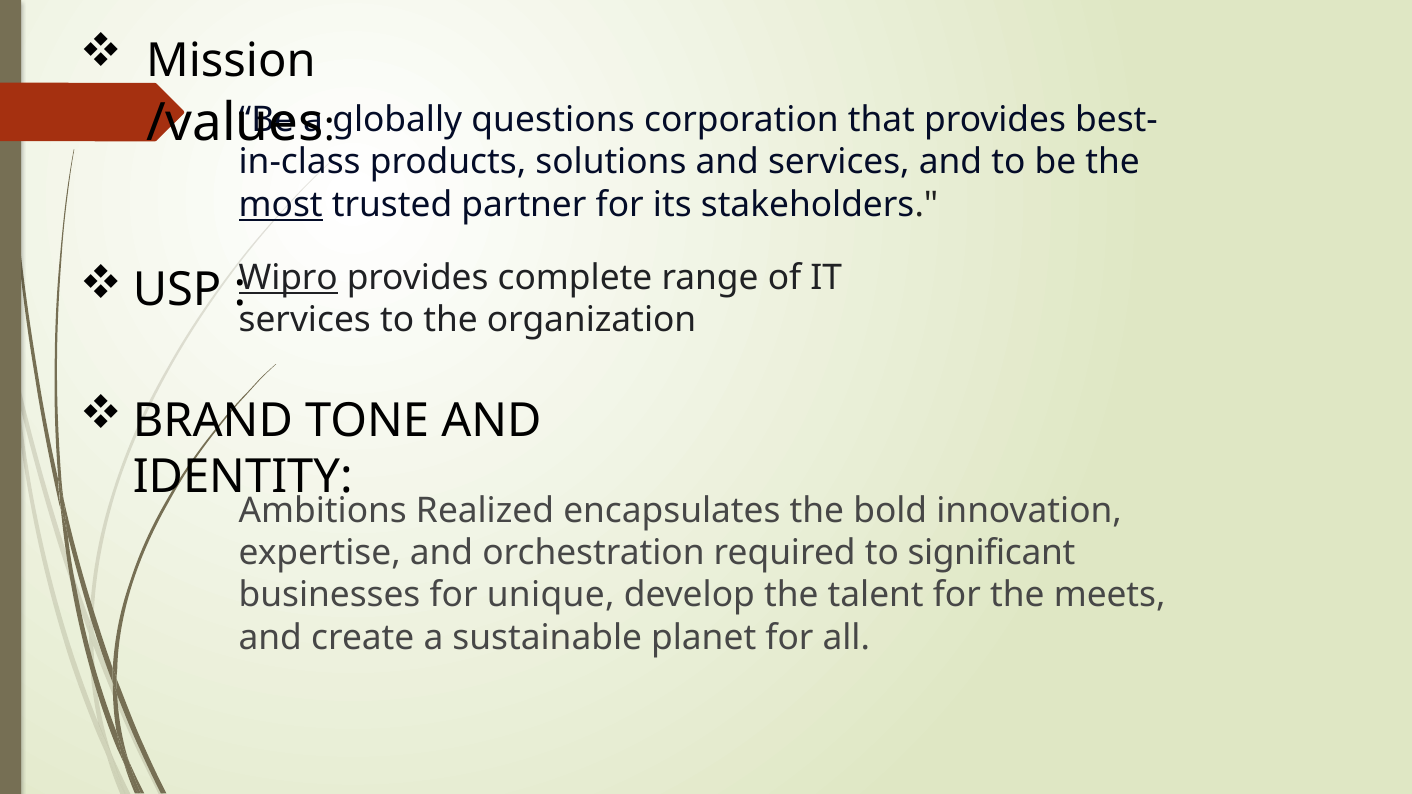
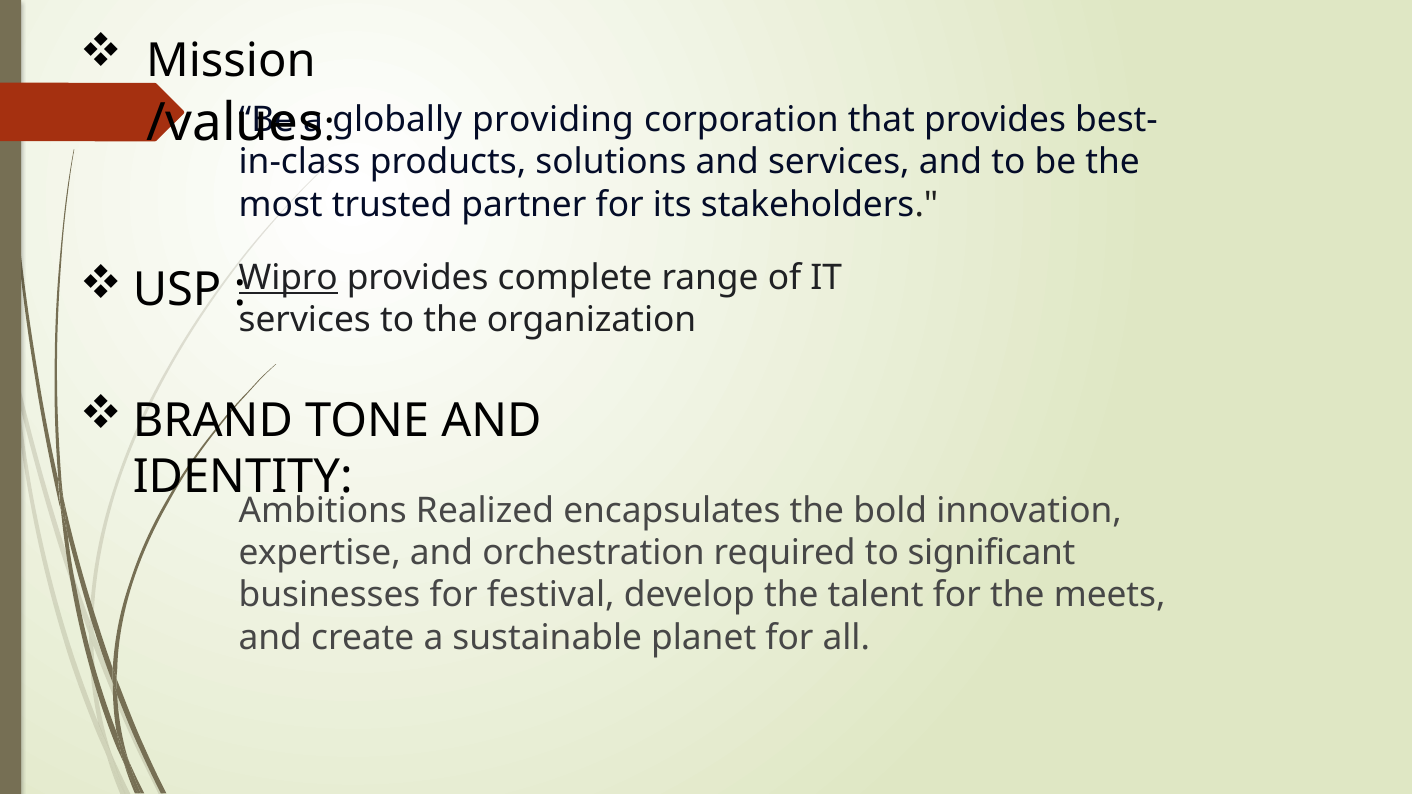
questions: questions -> providing
most underline: present -> none
unique: unique -> festival
